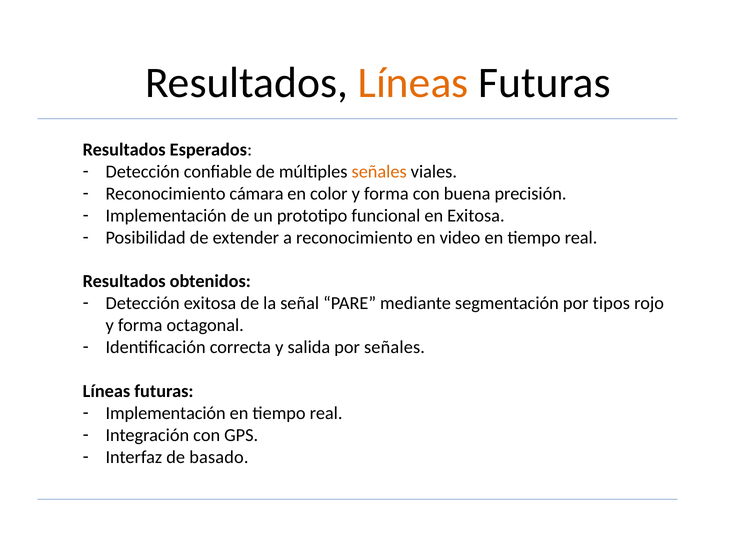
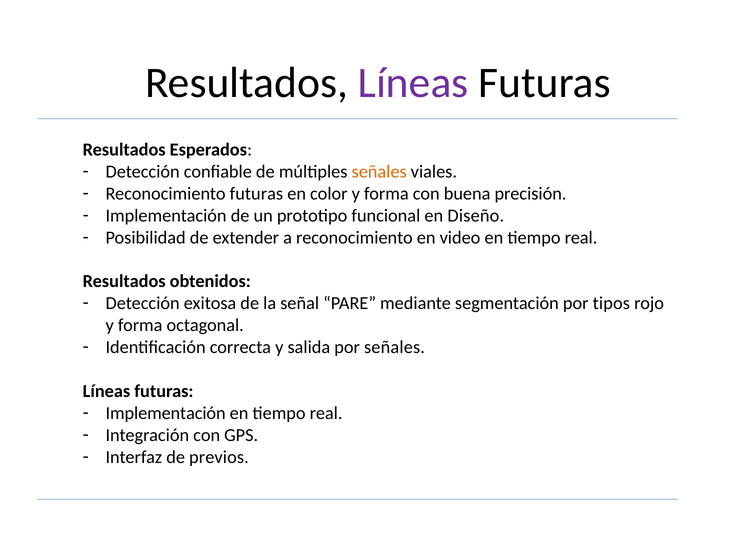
Líneas at (413, 83) colour: orange -> purple
Reconocimiento cámara: cámara -> futuras
en Exitosa: Exitosa -> Diseño
basado: basado -> previos
